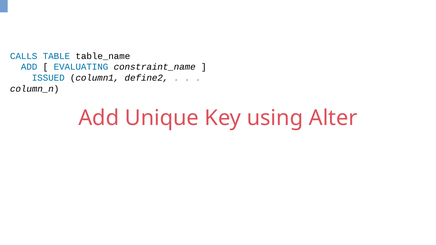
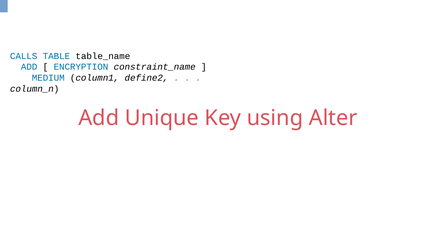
EVALUATING: EVALUATING -> ENCRYPTION
ISSUED: ISSUED -> MEDIUM
